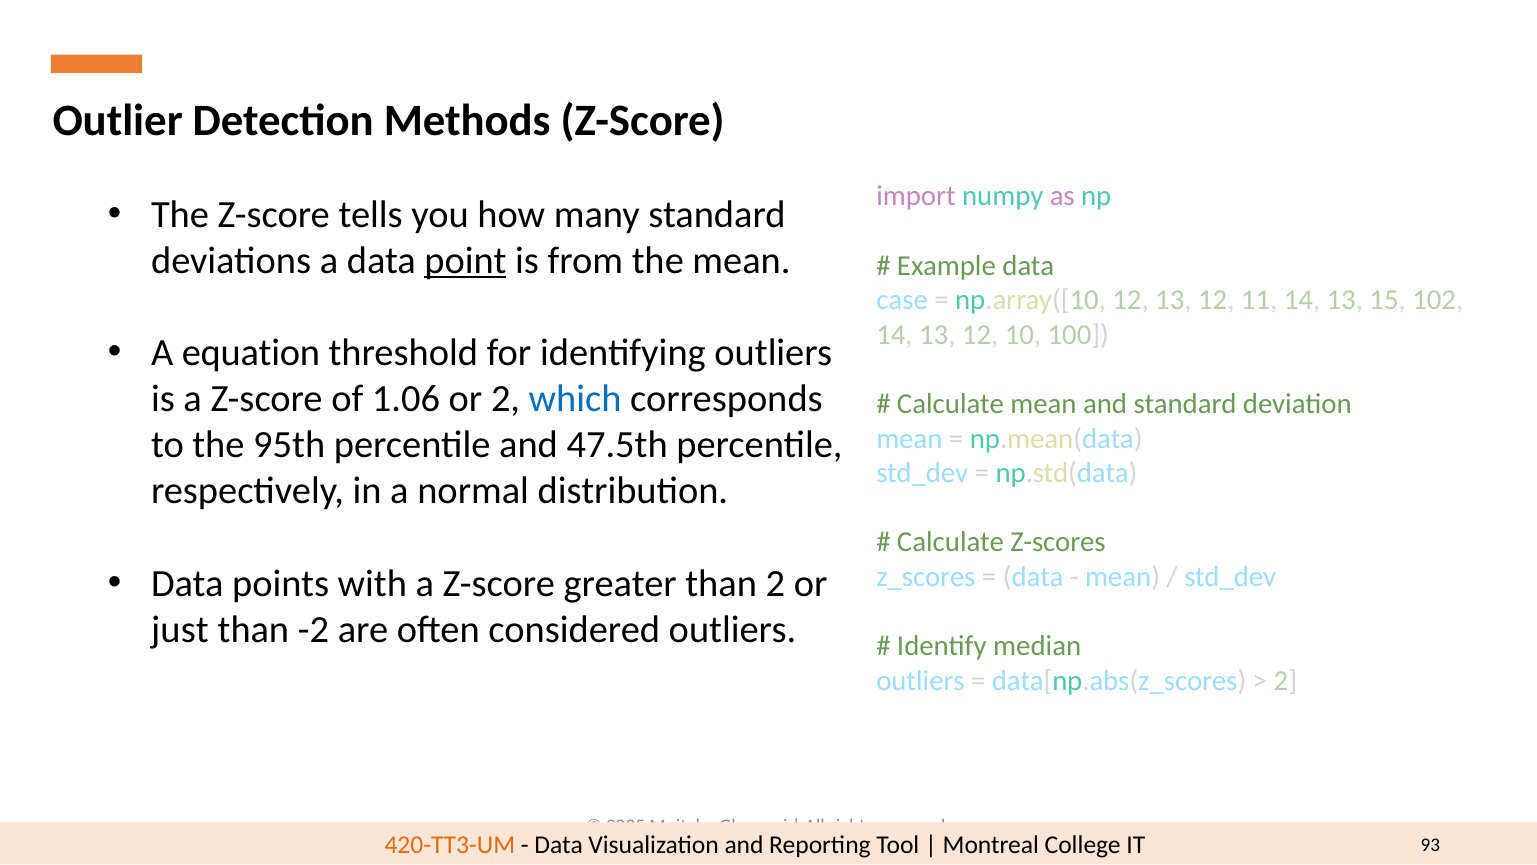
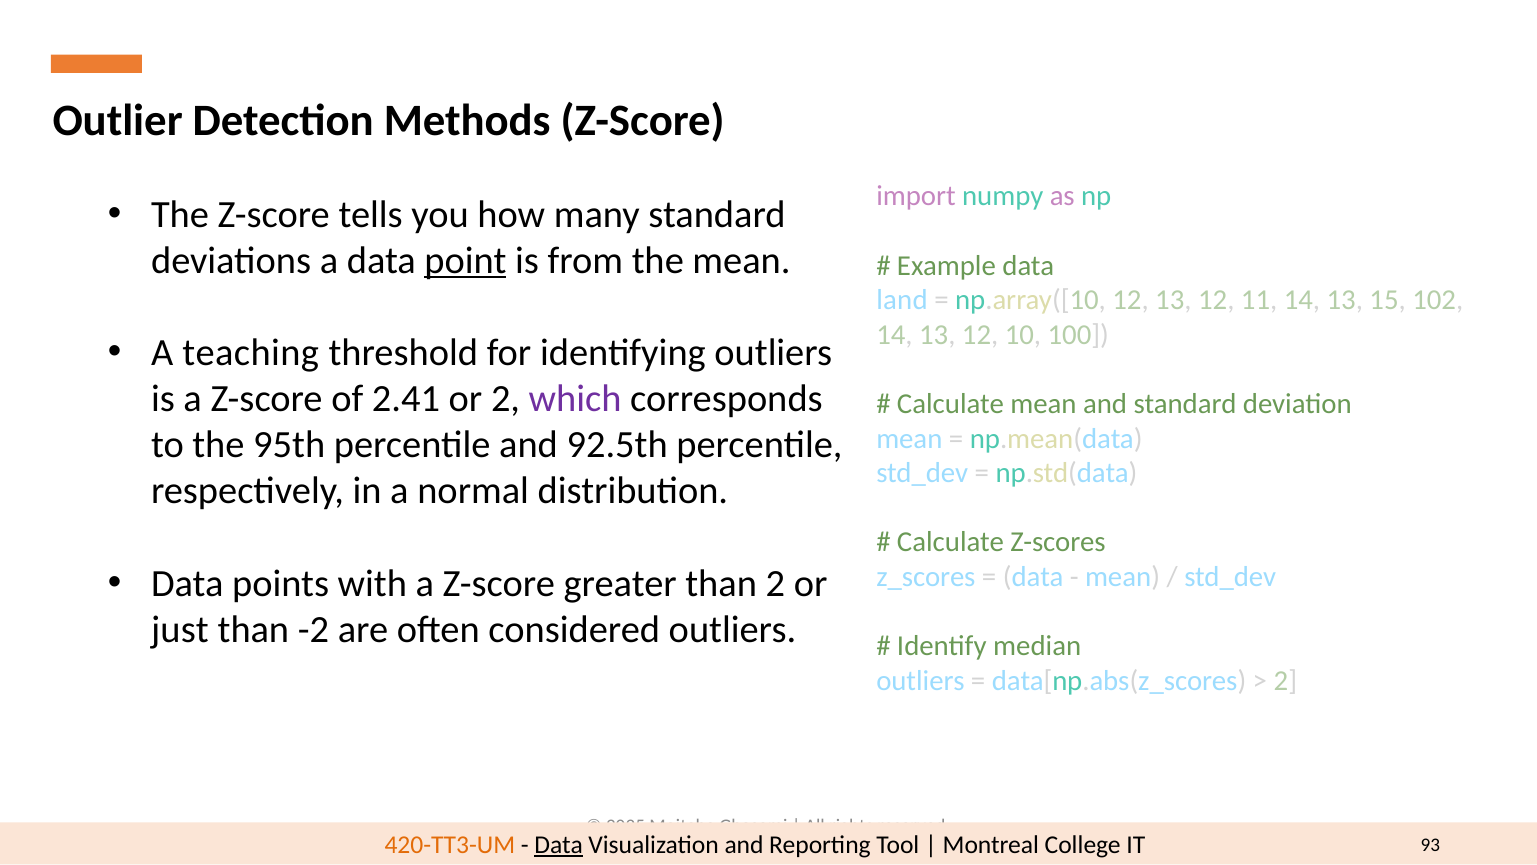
case: case -> land
equation: equation -> teaching
1.06: 1.06 -> 2.41
which colour: blue -> purple
47.5th: 47.5th -> 92.5th
Data at (559, 845) underline: none -> present
